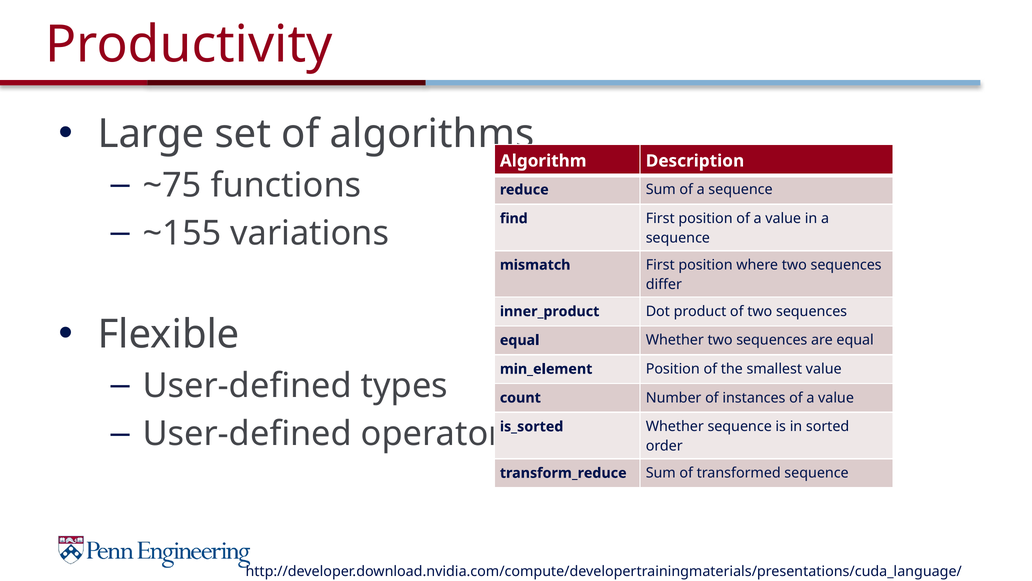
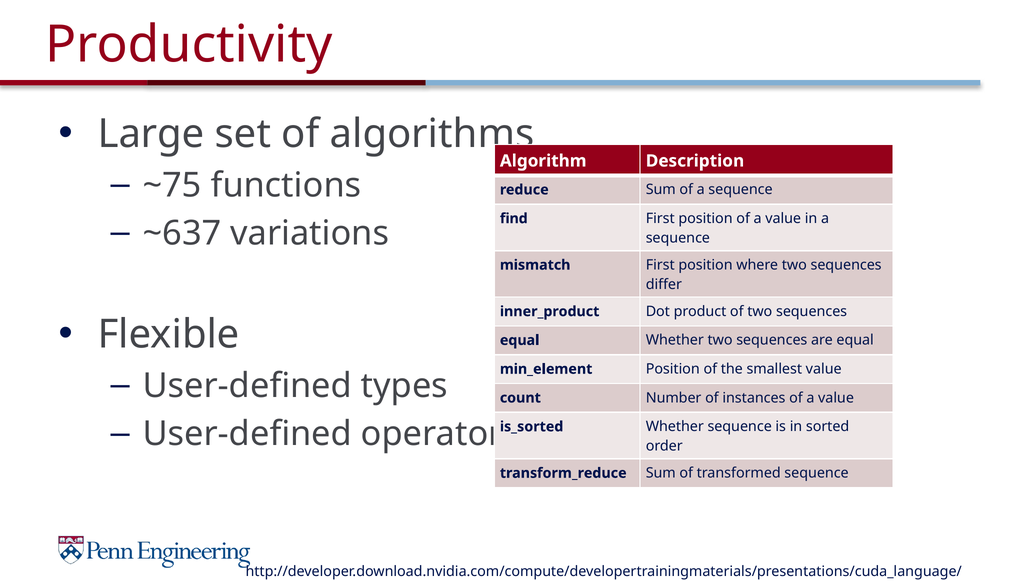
~155: ~155 -> ~637
